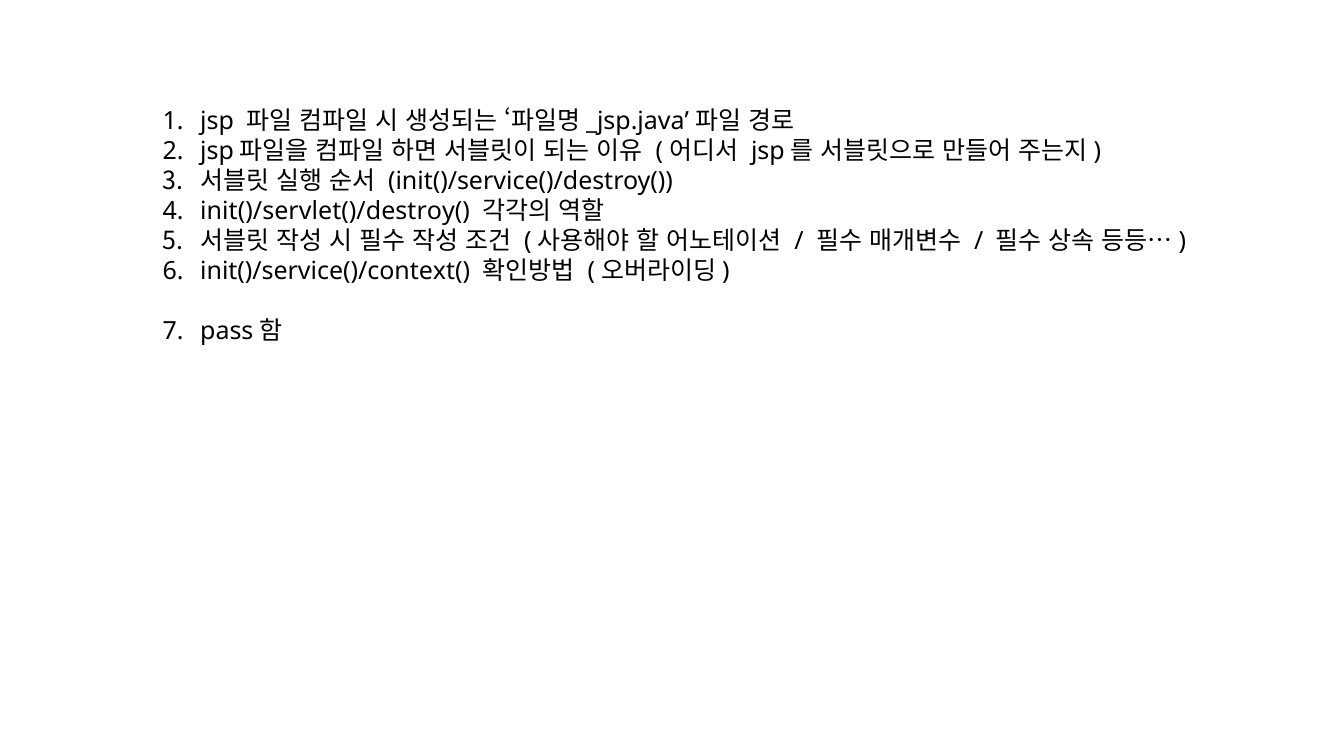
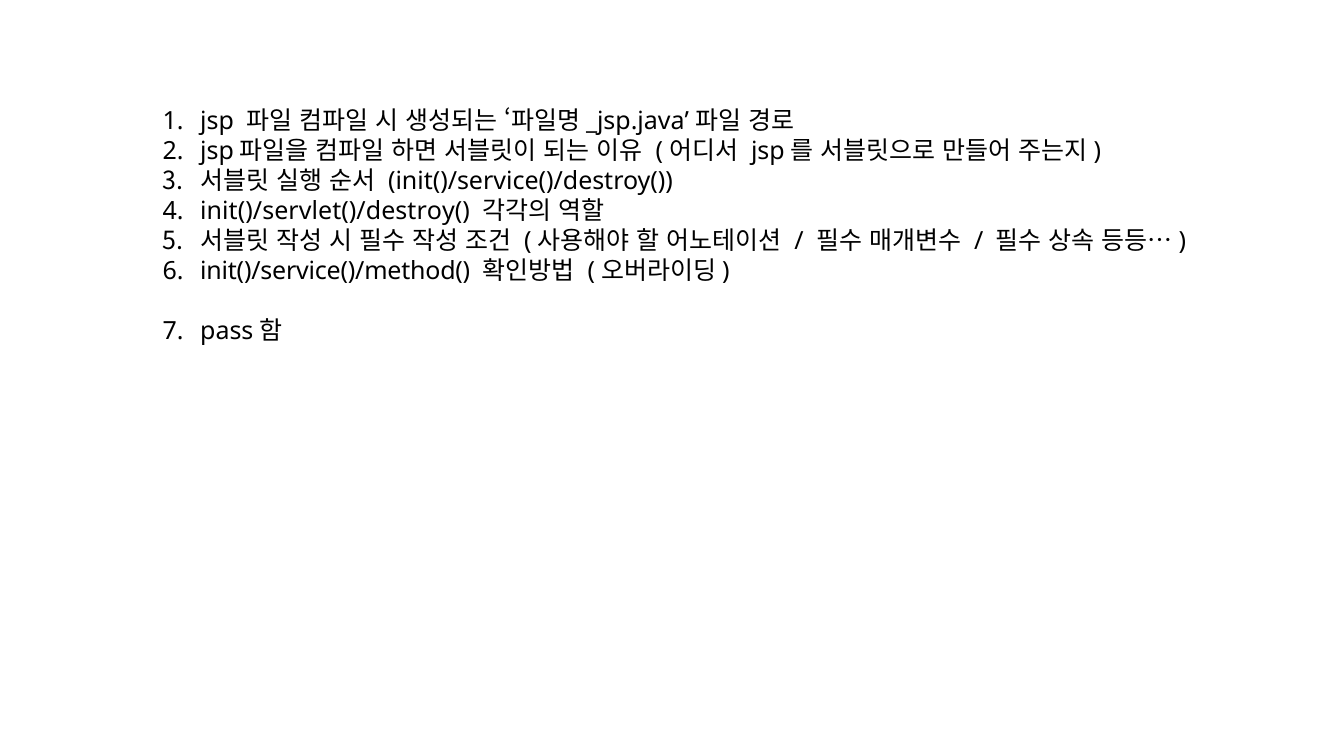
init()/service()/context(: init()/service()/context( -> init()/service()/method(
